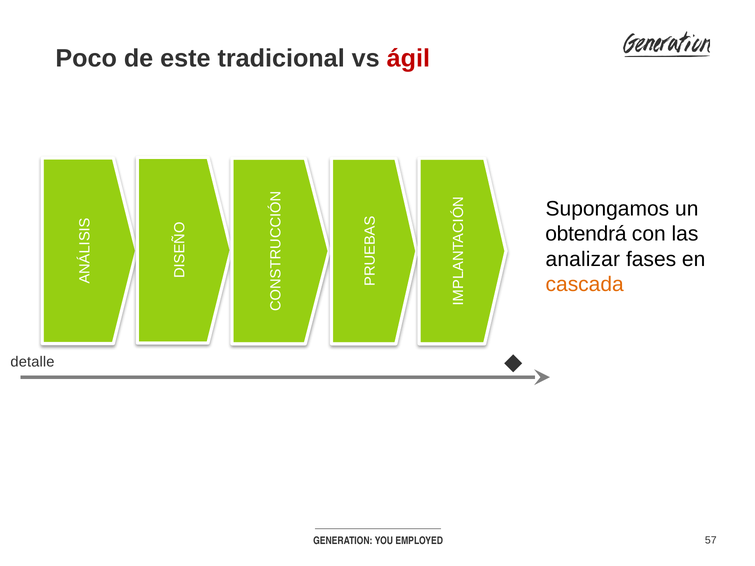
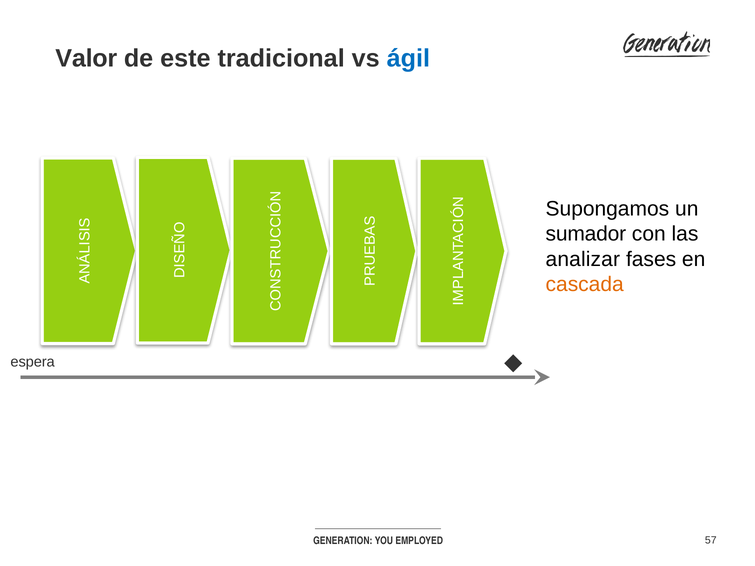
Poco: Poco -> Valor
ágil colour: red -> blue
obtendrá: obtendrá -> sumador
detalle: detalle -> espera
